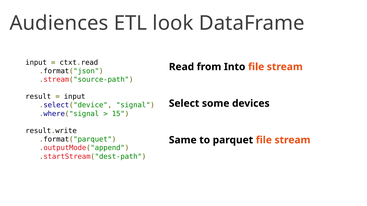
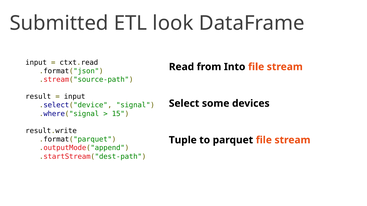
Audiences: Audiences -> Submitted
Same: Same -> Tuple
